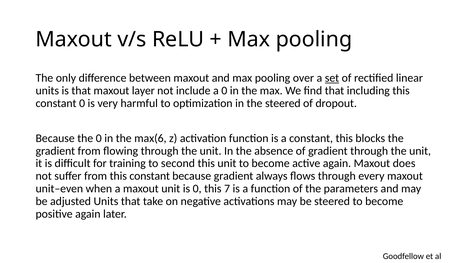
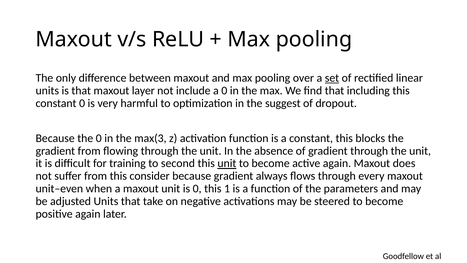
the steered: steered -> suggest
max(6: max(6 -> max(3
unit at (227, 163) underline: none -> present
from this constant: constant -> consider
7: 7 -> 1
